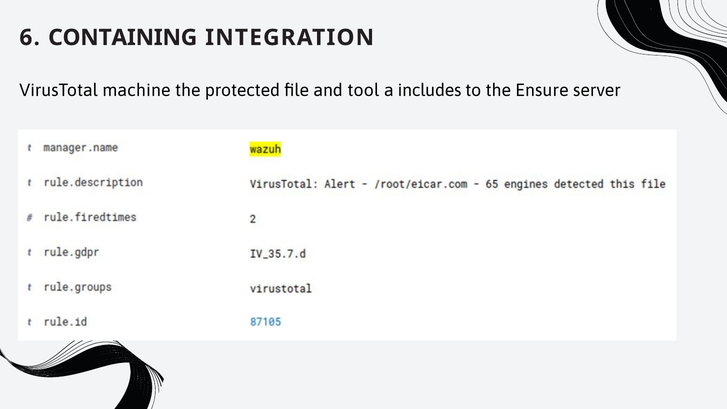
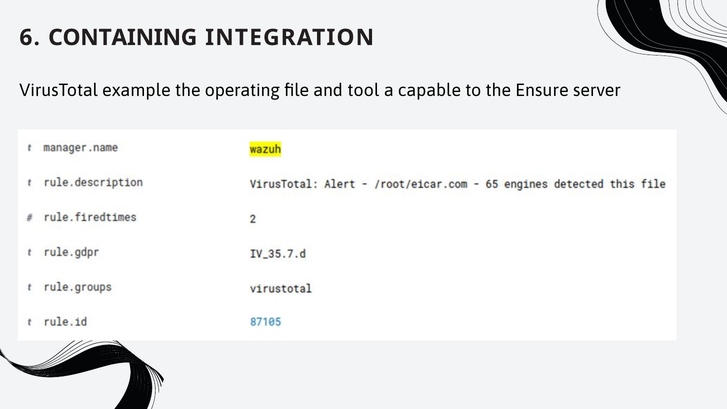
machine: machine -> example
protected: protected -> operating
includes: includes -> capable
